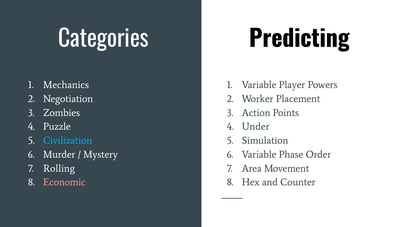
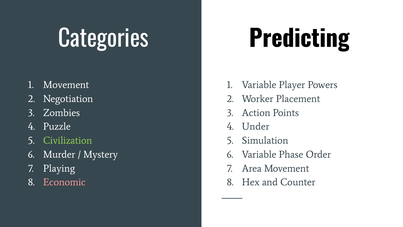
Mechanics at (66, 85): Mechanics -> Movement
Civilization colour: light blue -> light green
Rolling: Rolling -> Playing
